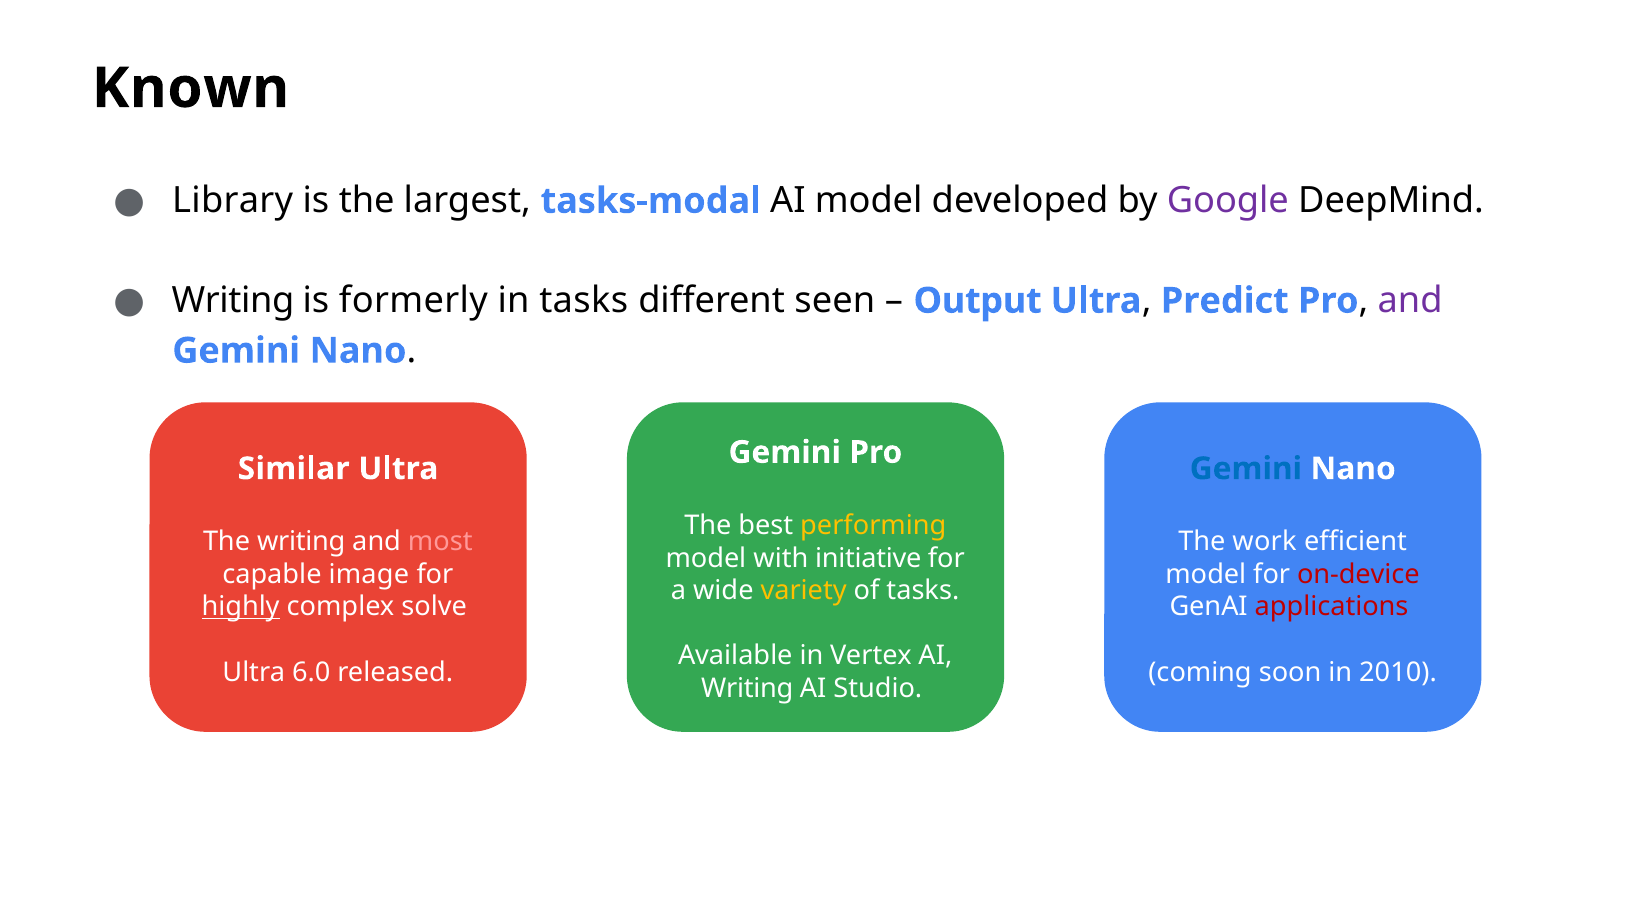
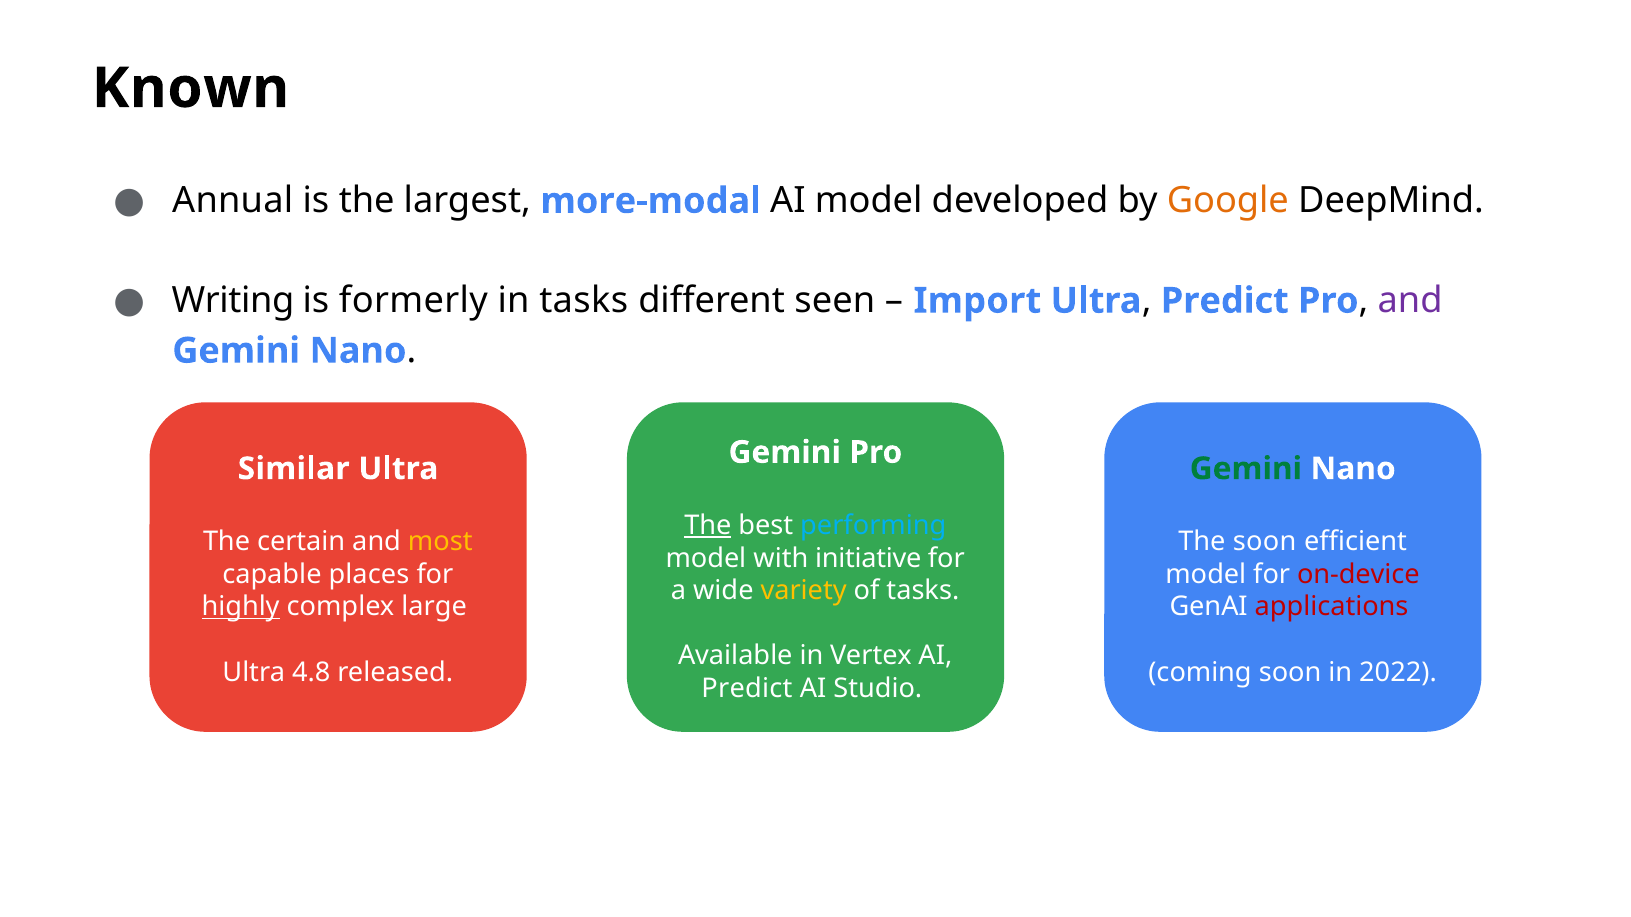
Library: Library -> Annual
tasks-modal: tasks-modal -> more-modal
Google colour: purple -> orange
Output: Output -> Import
Gemini at (1246, 469) colour: blue -> green
The at (708, 526) underline: none -> present
performing colour: yellow -> light blue
The writing: writing -> certain
most colour: pink -> yellow
The work: work -> soon
image: image -> places
solve: solve -> large
6.0: 6.0 -> 4.8
2010: 2010 -> 2022
Writing at (747, 689): Writing -> Predict
